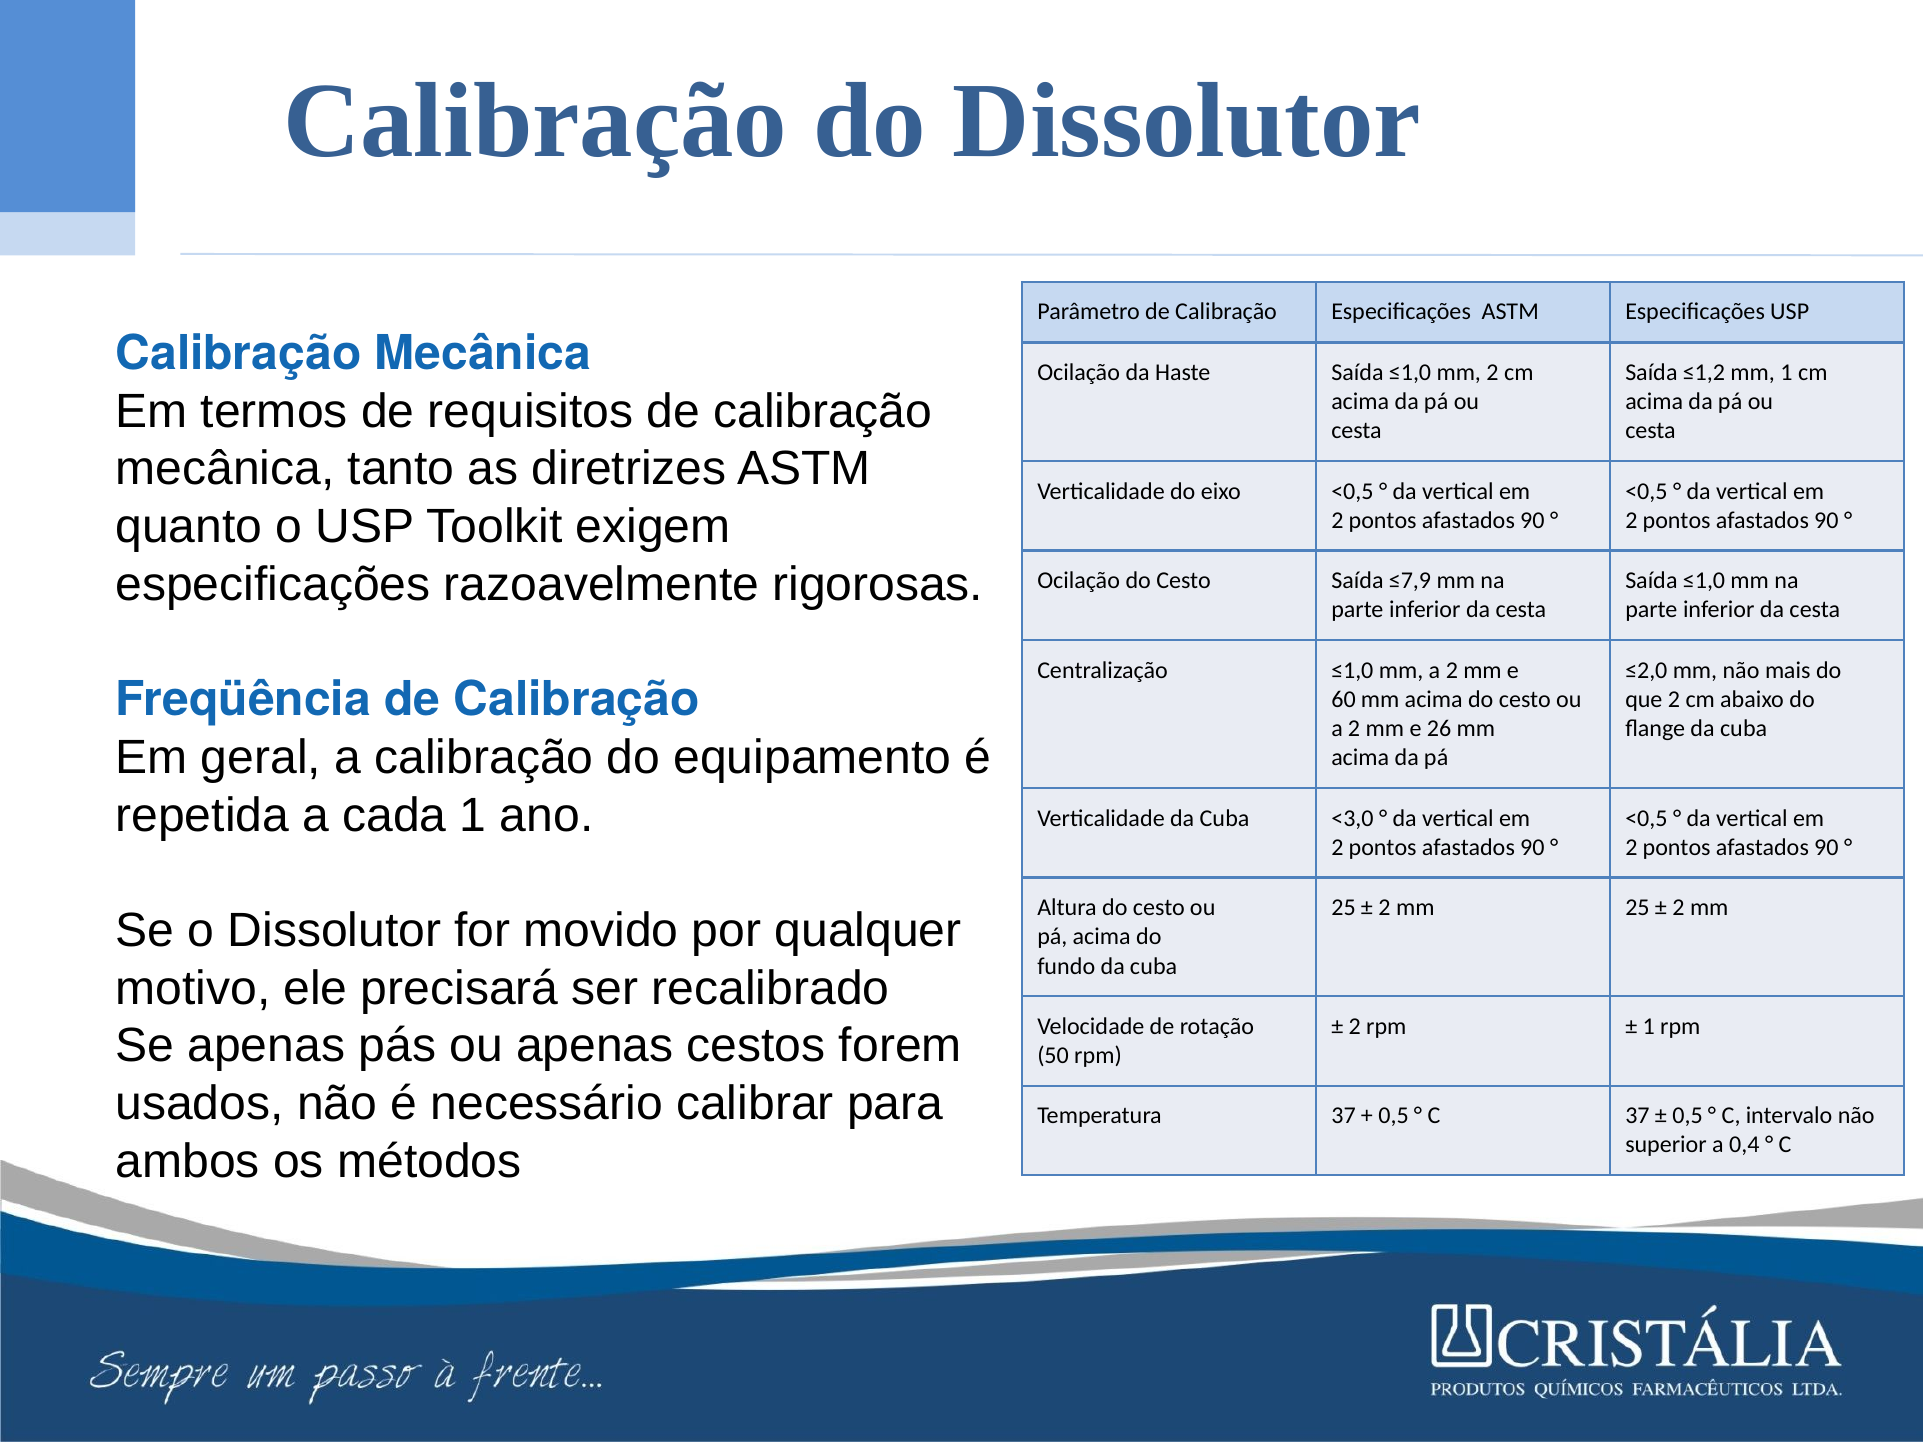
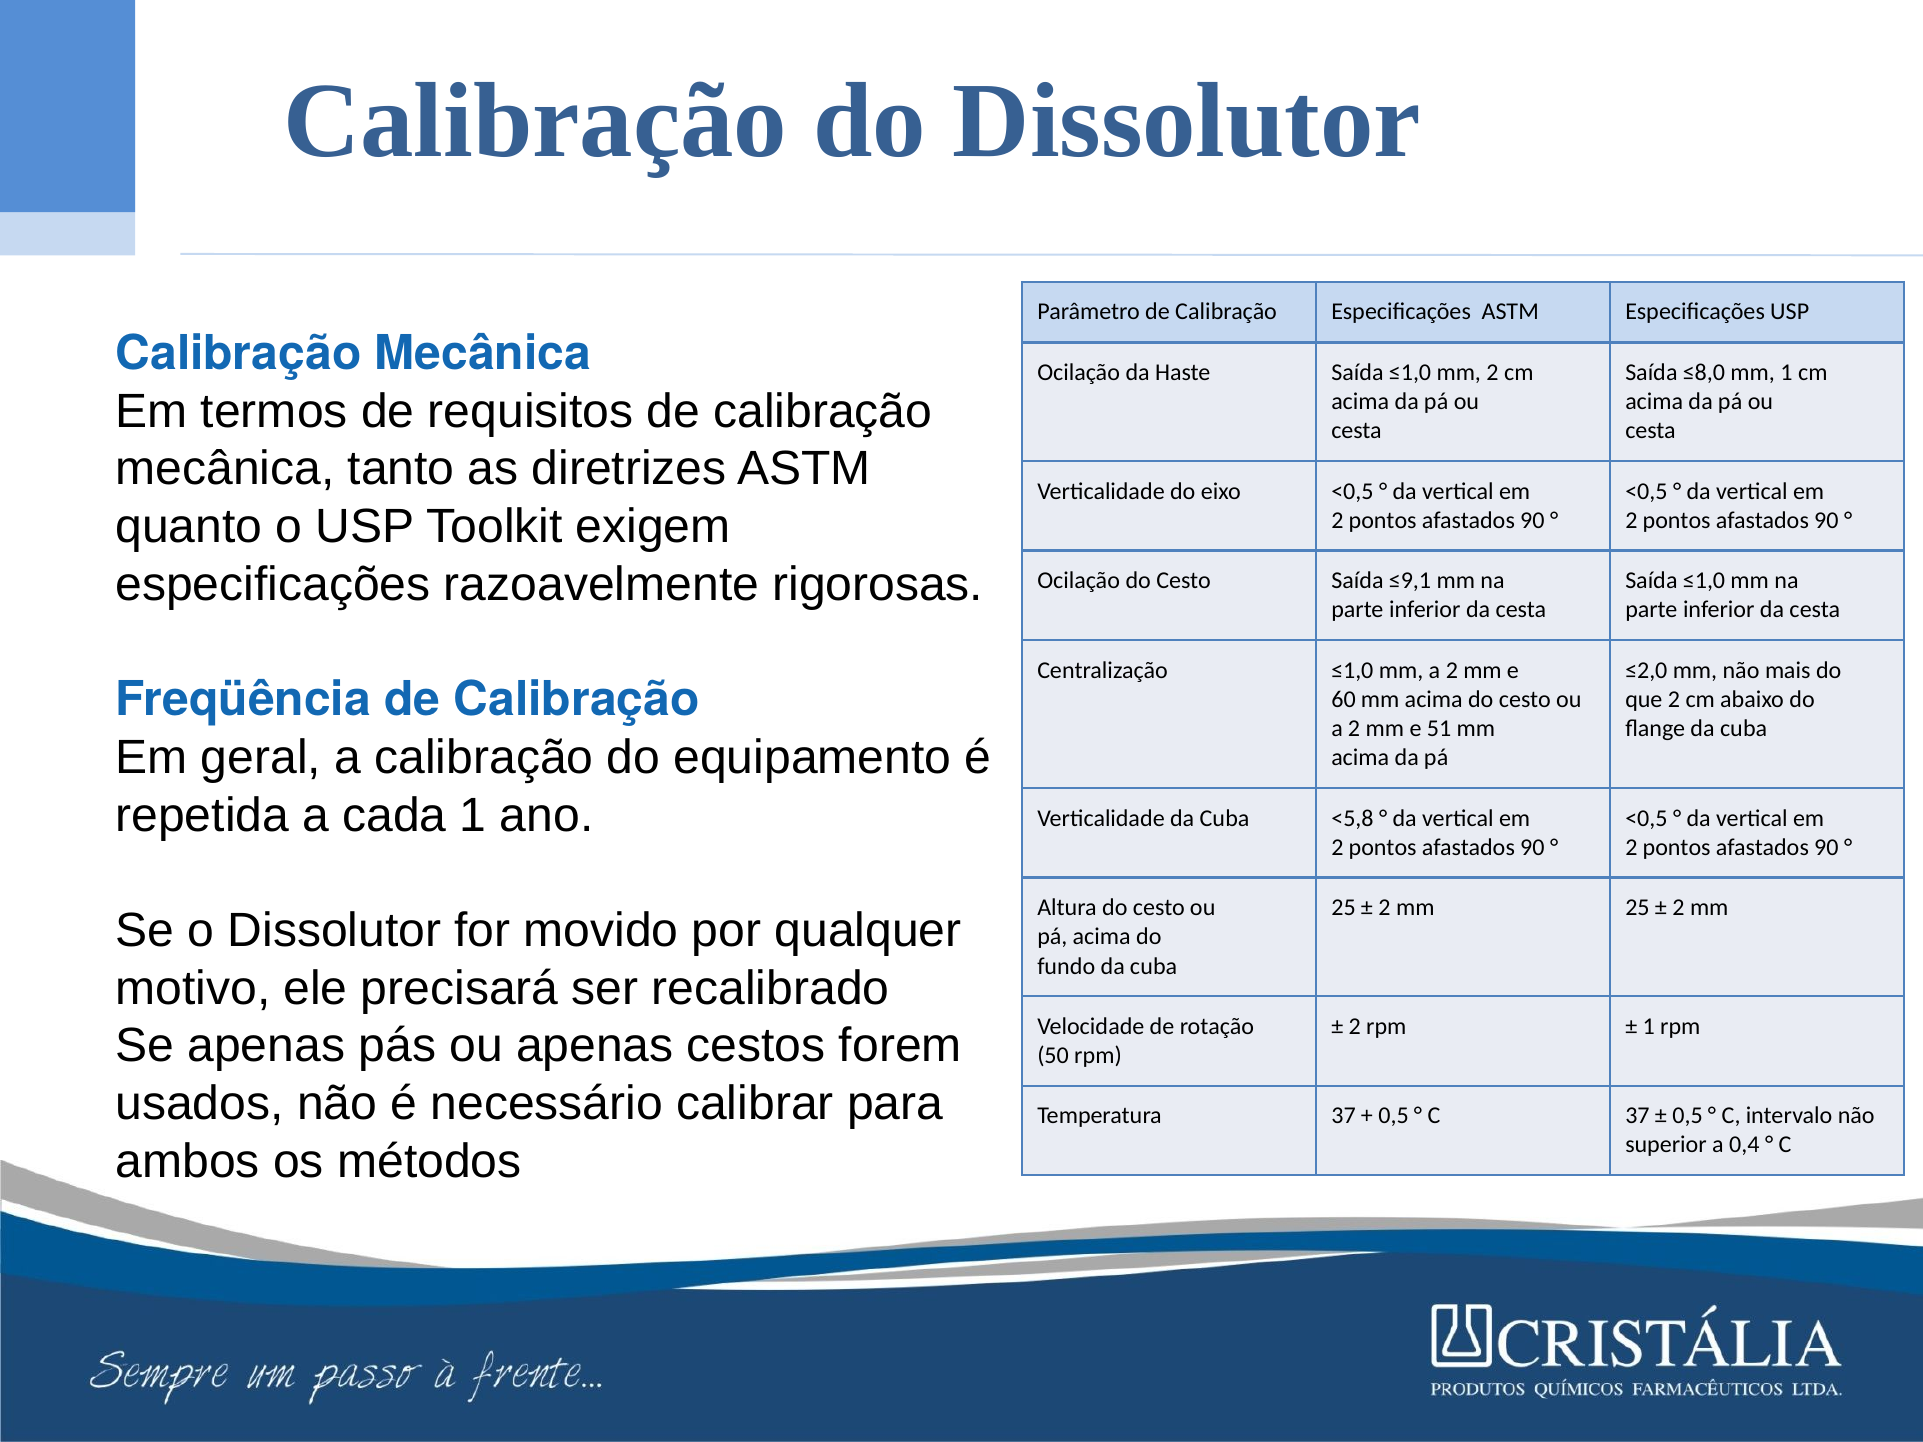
≤1,2: ≤1,2 -> ≤8,0
≤7,9: ≤7,9 -> ≤9,1
26: 26 -> 51
<3,0: <3,0 -> <5,8
